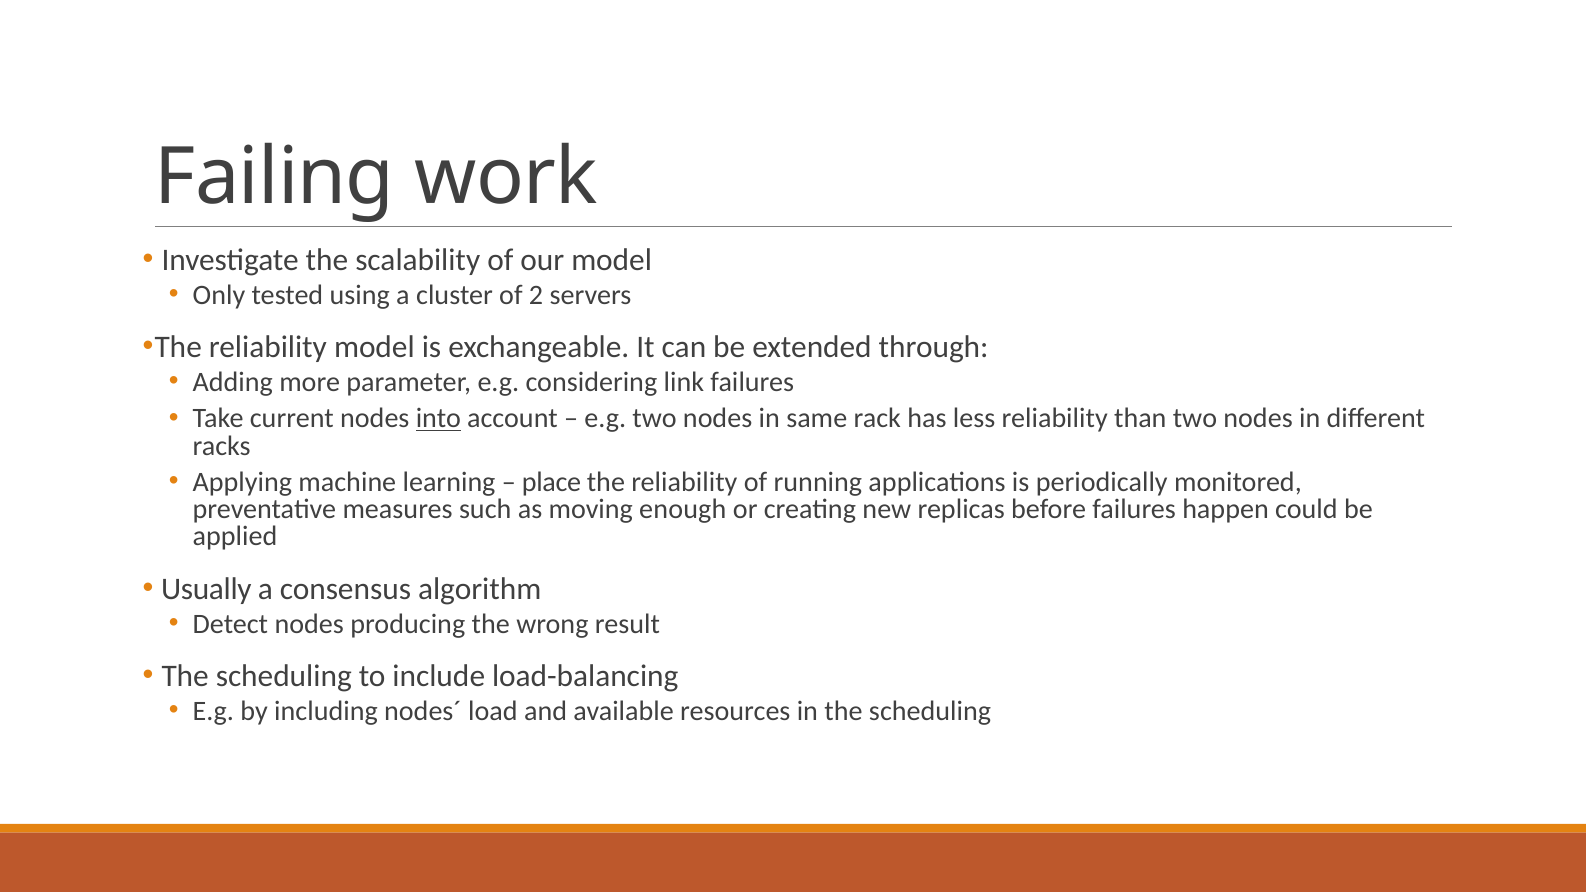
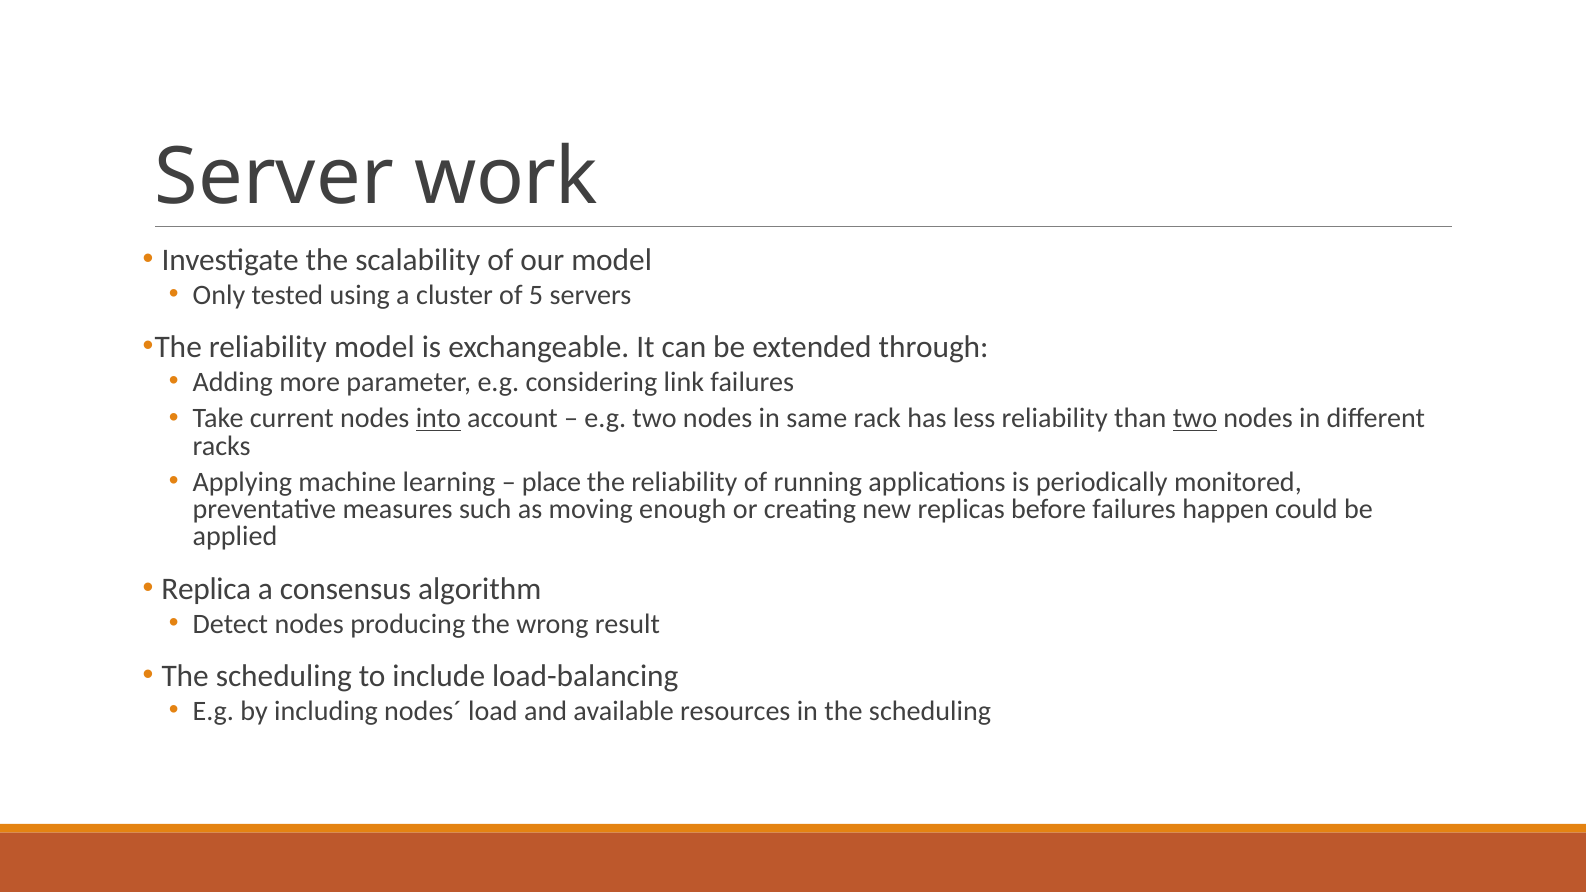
Failing: Failing -> Server
2: 2 -> 5
two at (1195, 419) underline: none -> present
Usually: Usually -> Replica
